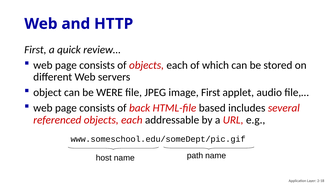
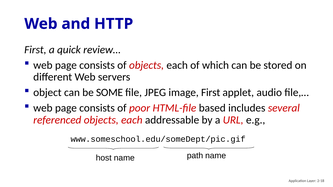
WERE: WERE -> SOME
back: back -> poor
